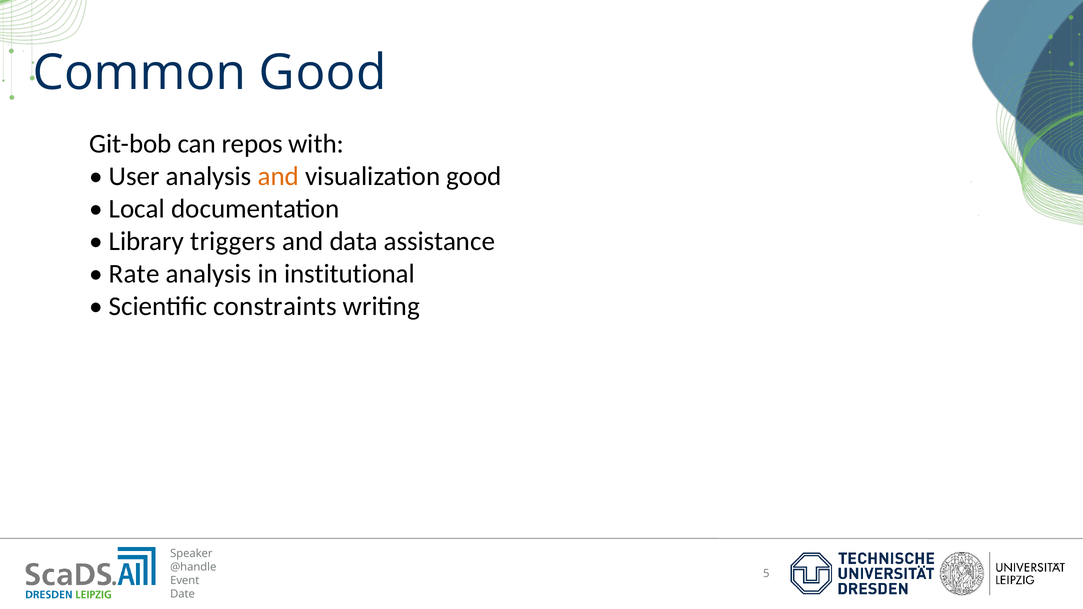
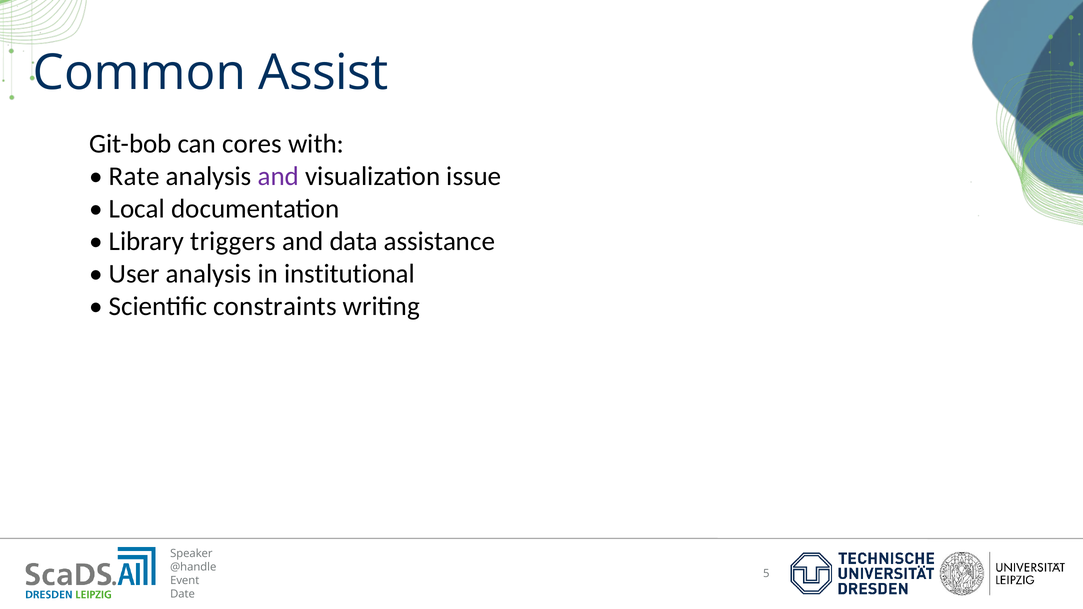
Common Good: Good -> Assist
repos: repos -> cores
User: User -> Rate
and at (278, 176) colour: orange -> purple
visualization good: good -> issue
Rate: Rate -> User
